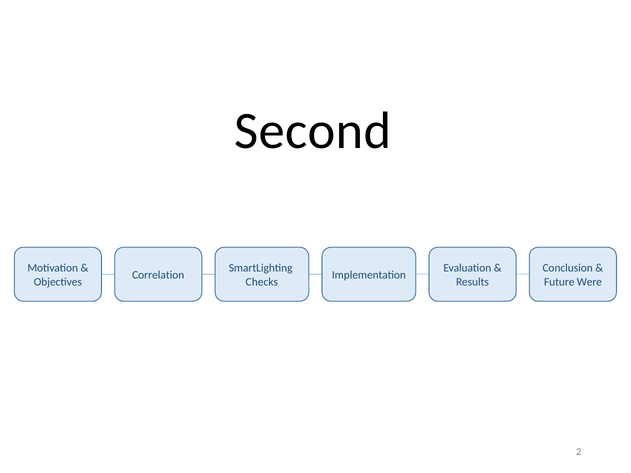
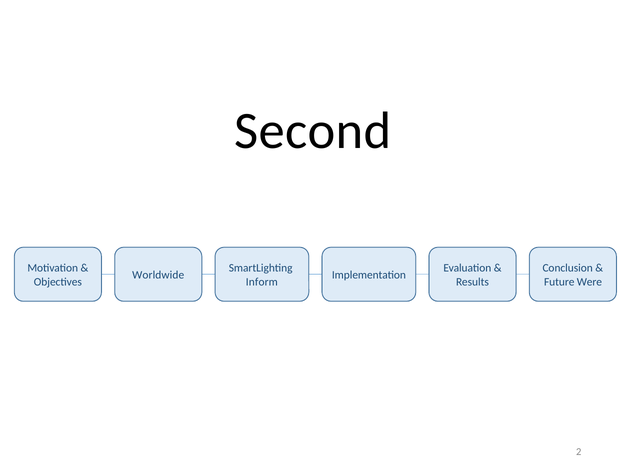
Correlation: Correlation -> Worldwide
Checks: Checks -> Inform
